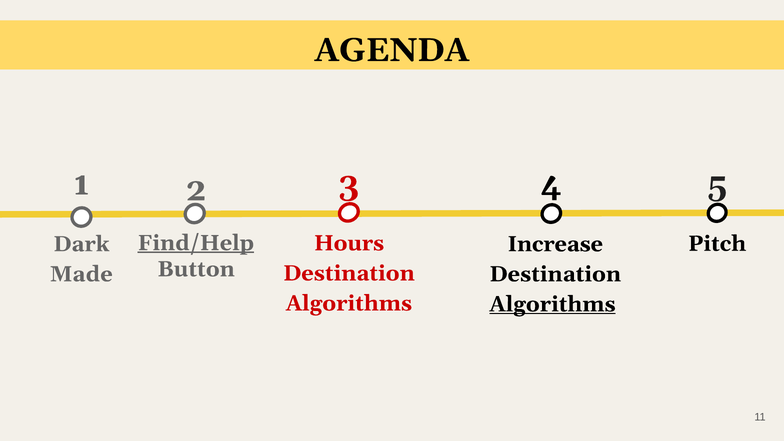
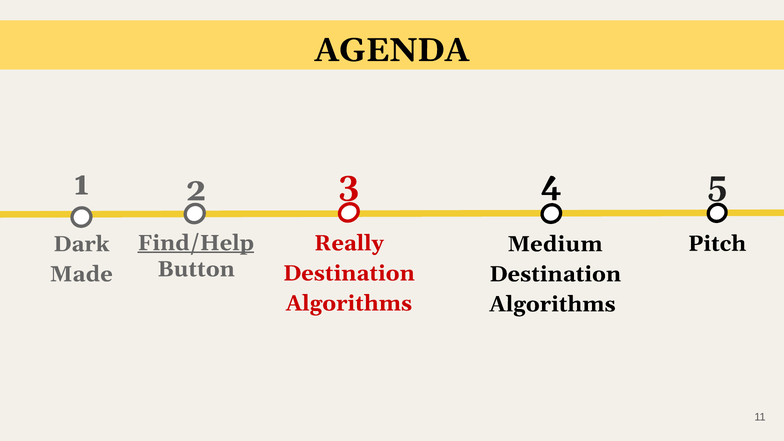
Hours: Hours -> Really
Increase: Increase -> Medium
Algorithms at (552, 304) underline: present -> none
